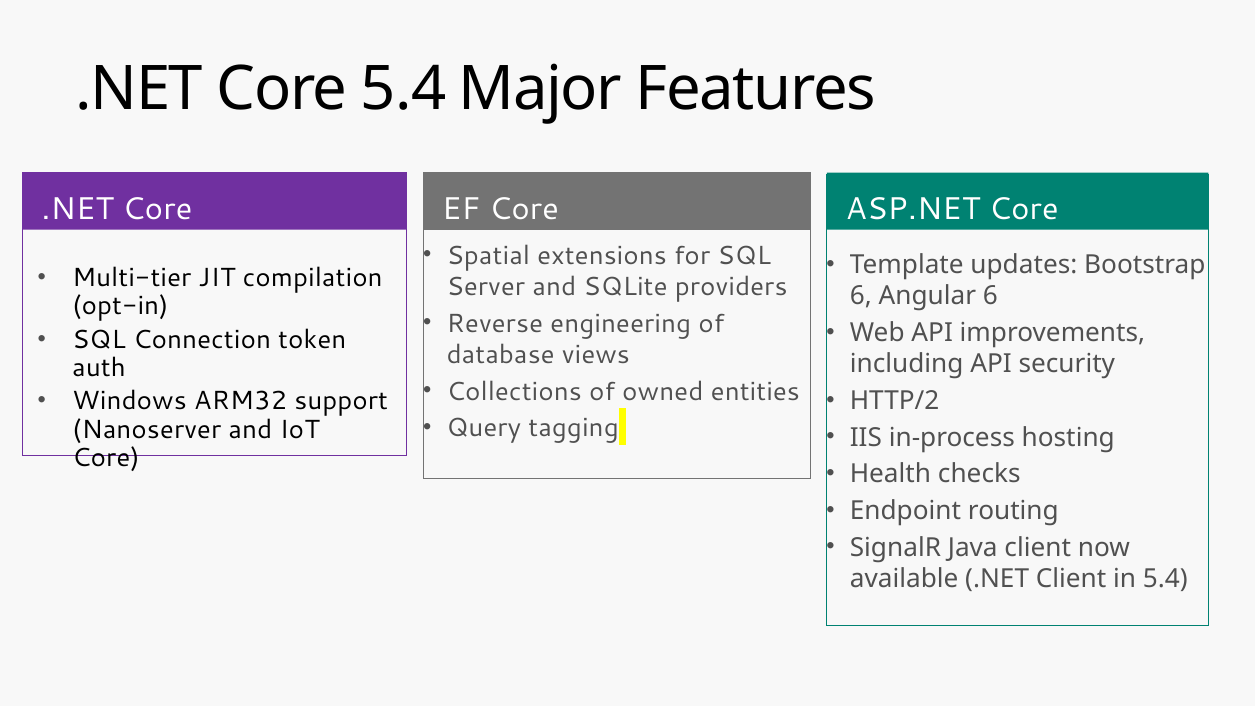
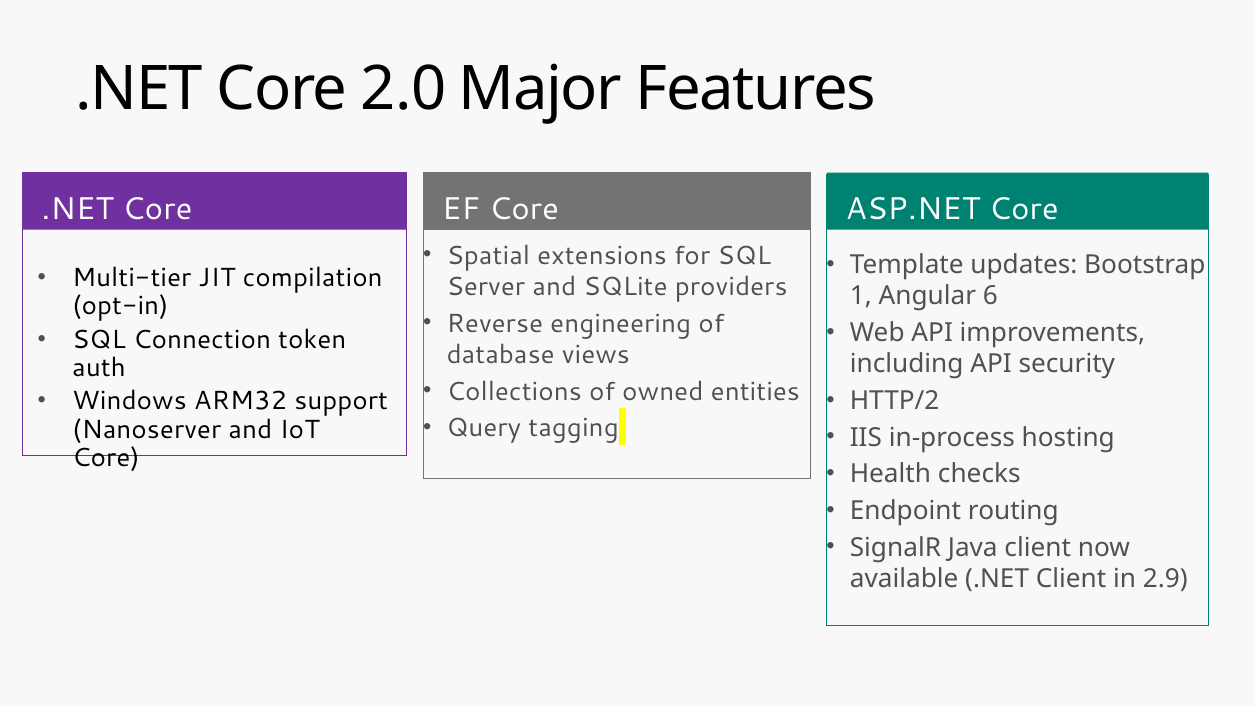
Core 5.4: 5.4 -> 2.0
6 at (861, 296): 6 -> 1
in 5.4: 5.4 -> 2.9
